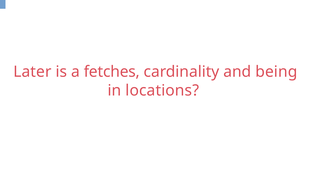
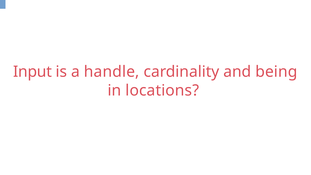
Later: Later -> Input
fetches: fetches -> handle
